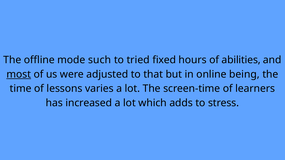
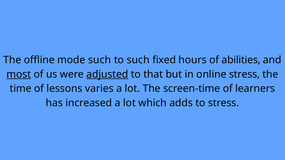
to tried: tried -> such
adjusted underline: none -> present
online being: being -> stress
